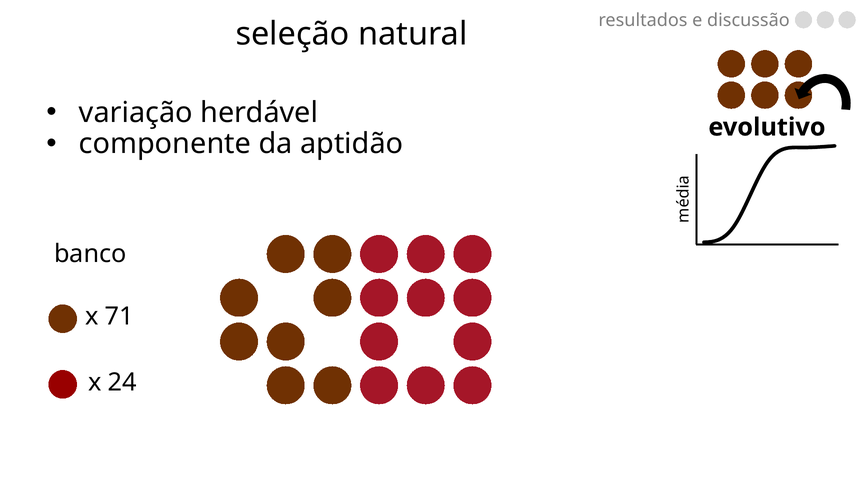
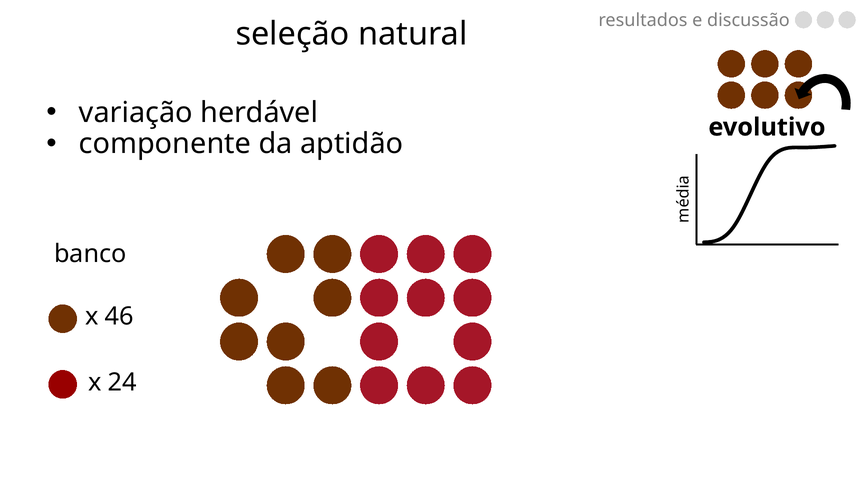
71: 71 -> 46
